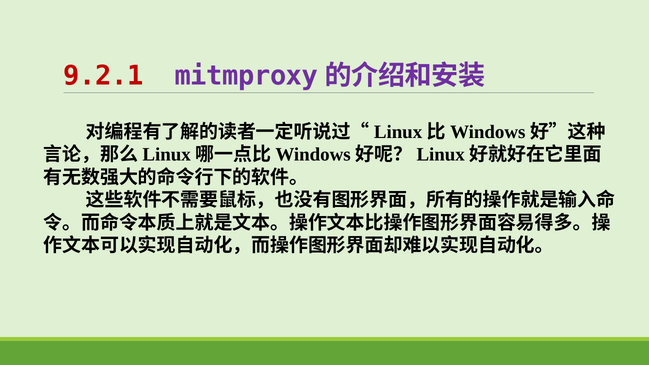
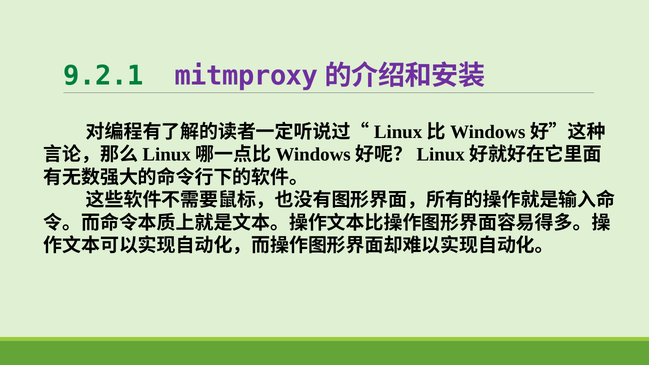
9.2.1 colour: red -> green
